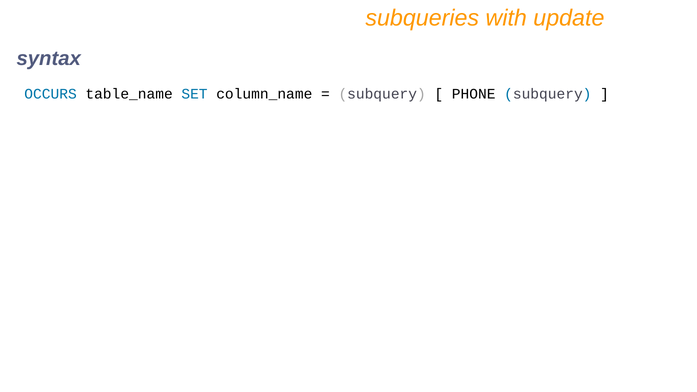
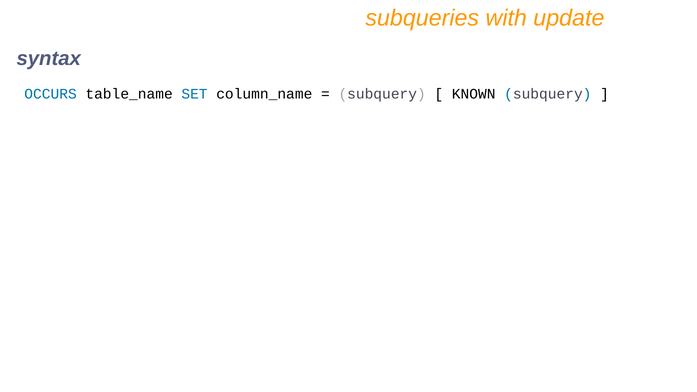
PHONE: PHONE -> KNOWN
